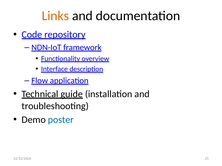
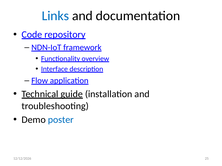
Links colour: orange -> blue
